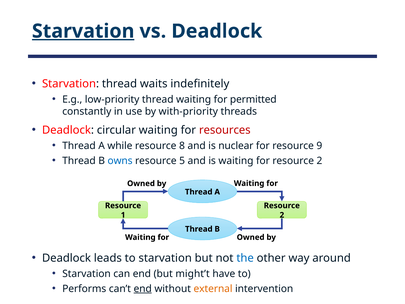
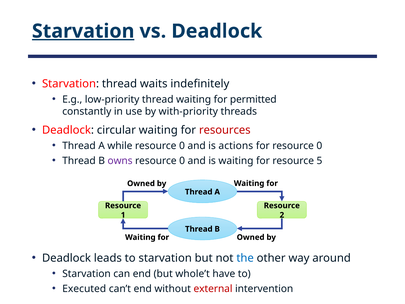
8 at (182, 146): 8 -> 0
nuclear: nuclear -> actions
for resource 9: 9 -> 0
owns colour: blue -> purple
5 at (182, 161): 5 -> 0
for resource 2: 2 -> 5
might’t: might’t -> whole’t
Performs: Performs -> Executed
end at (143, 289) underline: present -> none
external colour: orange -> red
